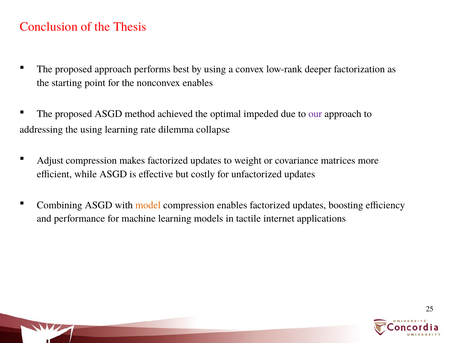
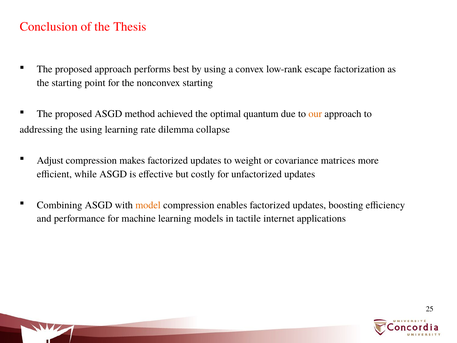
deeper: deeper -> escape
nonconvex enables: enables -> starting
impeded: impeded -> quantum
our colour: purple -> orange
